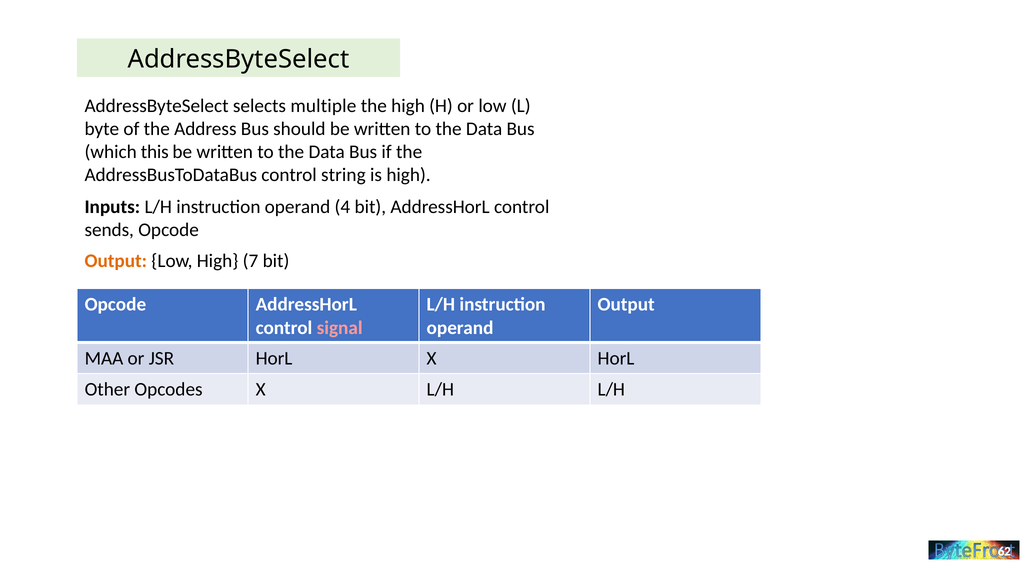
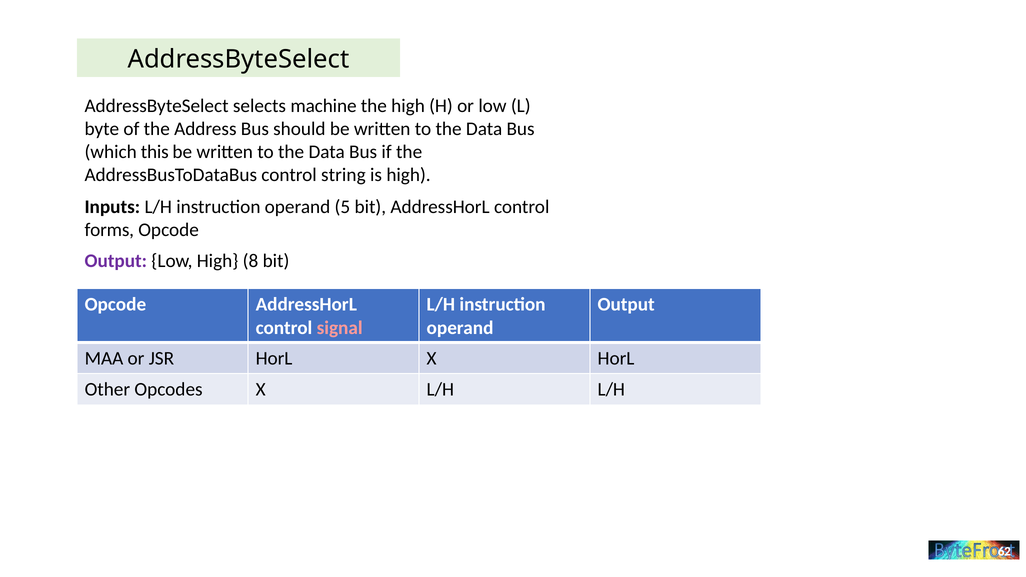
multiple: multiple -> machine
4: 4 -> 5
sends: sends -> forms
Output at (116, 261) colour: orange -> purple
7: 7 -> 8
